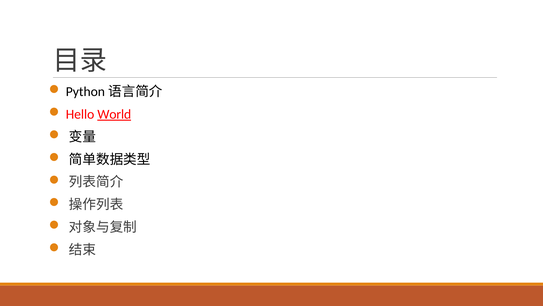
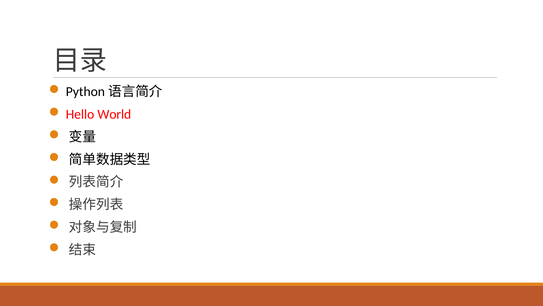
World underline: present -> none
